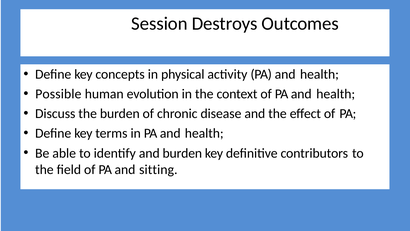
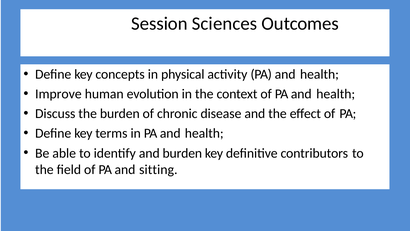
Destroys: Destroys -> Sciences
Possible: Possible -> Improve
